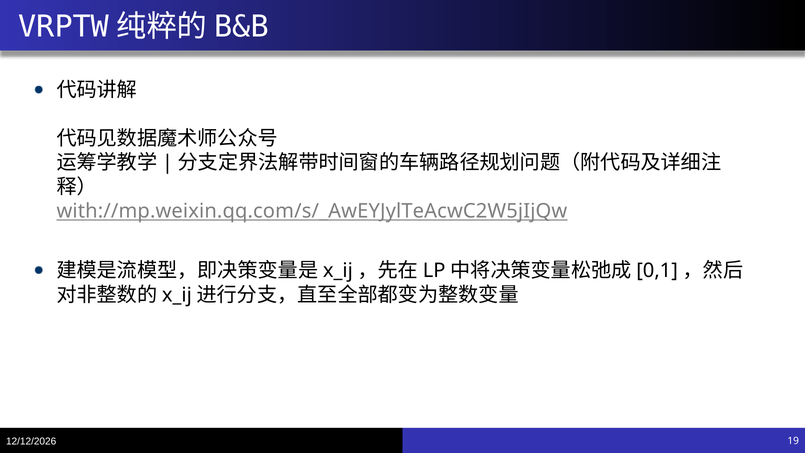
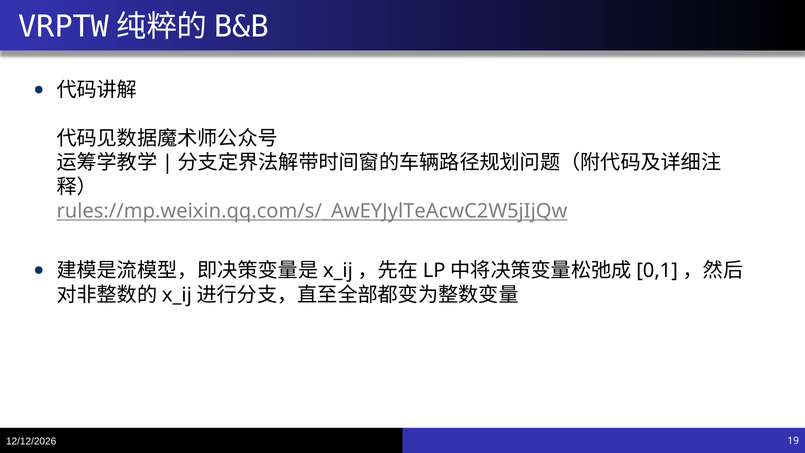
with://mp.weixin.qq.com/s/_AwEYJylTeAcwC2W5jIjQw: with://mp.weixin.qq.com/s/_AwEYJylTeAcwC2W5jIjQw -> rules://mp.weixin.qq.com/s/_AwEYJylTeAcwC2W5jIjQw
